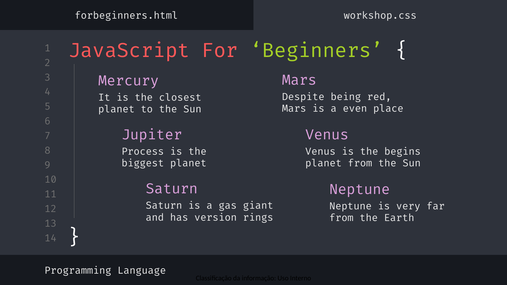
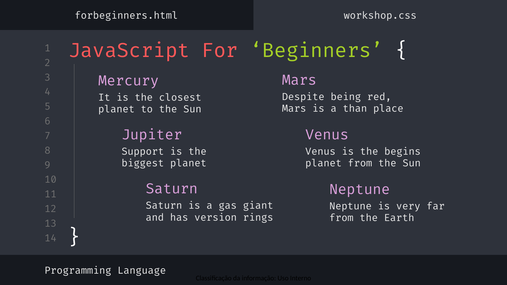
even: even -> than
Process: Process -> Support
